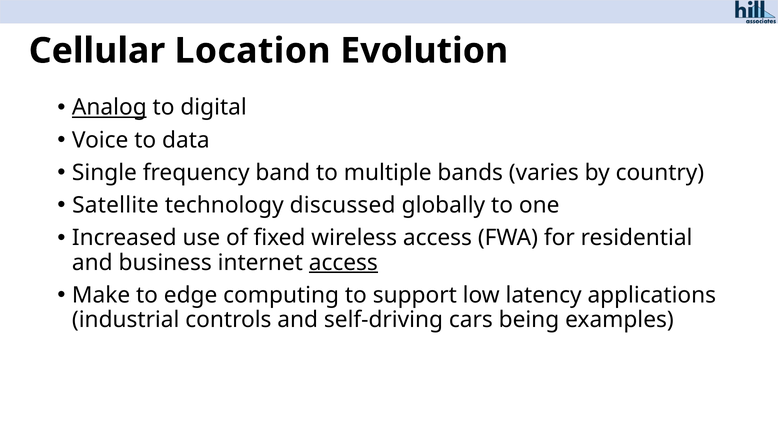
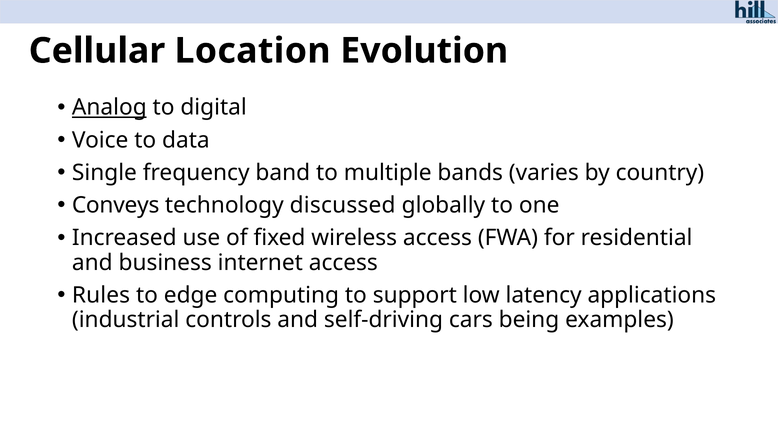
Satellite: Satellite -> Conveys
access at (343, 262) underline: present -> none
Make: Make -> Rules
